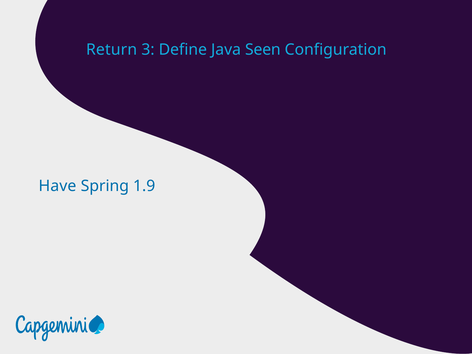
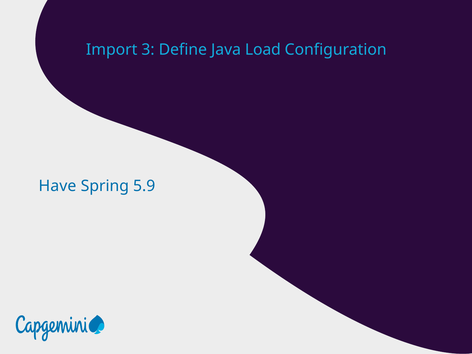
Return: Return -> Import
Seen: Seen -> Load
1.9: 1.9 -> 5.9
